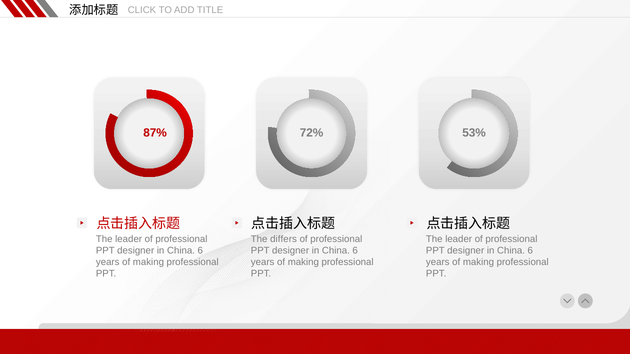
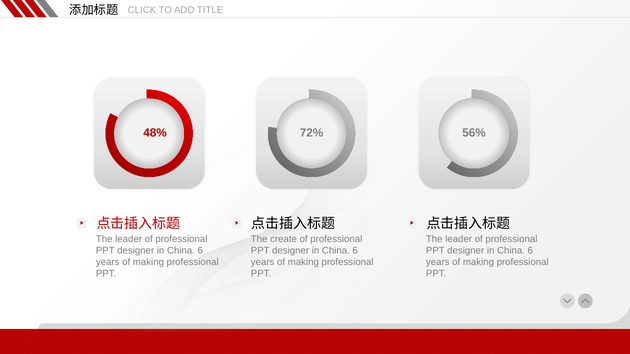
87%: 87% -> 48%
53%: 53% -> 56%
differs: differs -> create
